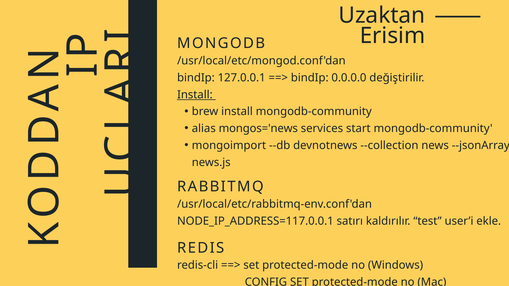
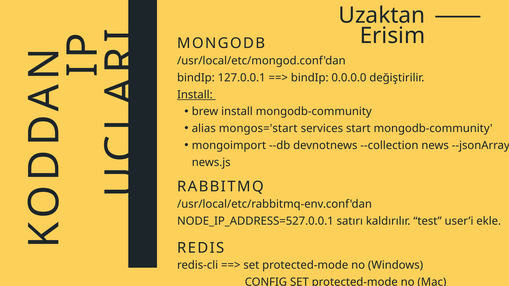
mongos='news: mongos='news -> mongos='start
NODE_IP_ADDRESS=117.0.0.1: NODE_IP_ADDRESS=117.0.0.1 -> NODE_IP_ADDRESS=527.0.0.1
